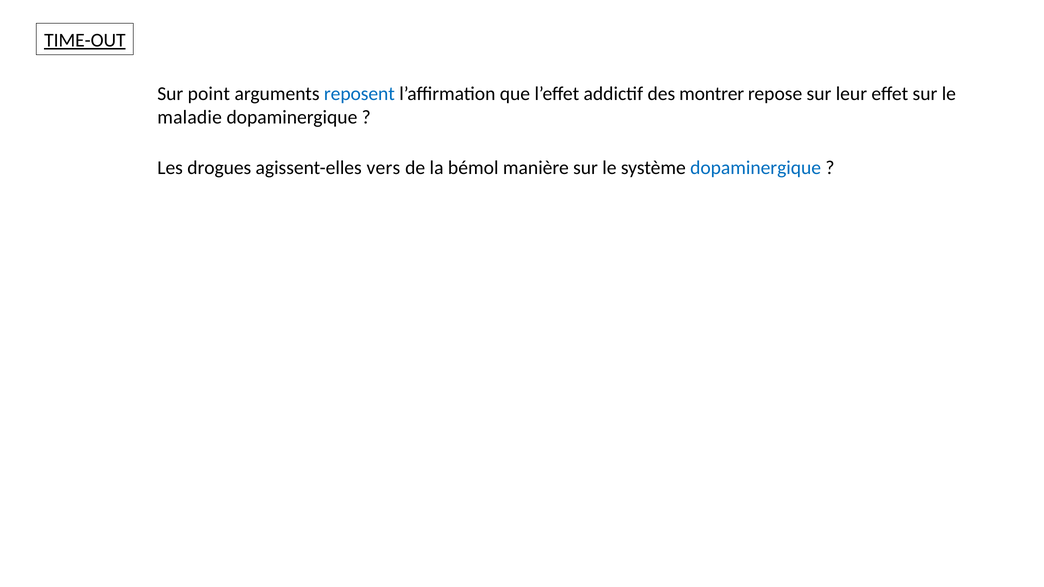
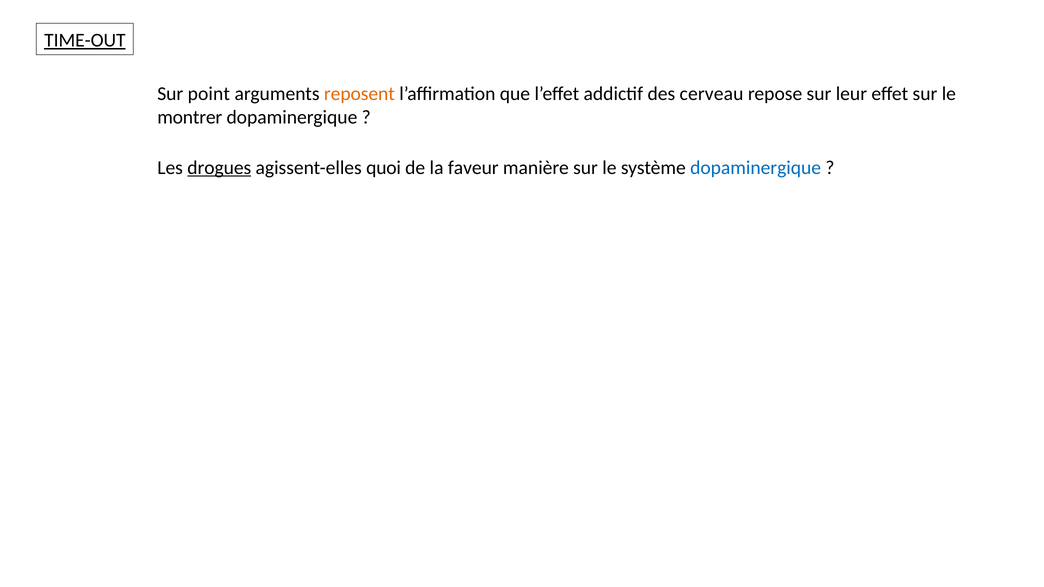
reposent colour: blue -> orange
montrer: montrer -> cerveau
maladie: maladie -> montrer
drogues underline: none -> present
vers: vers -> quoi
bémol: bémol -> faveur
